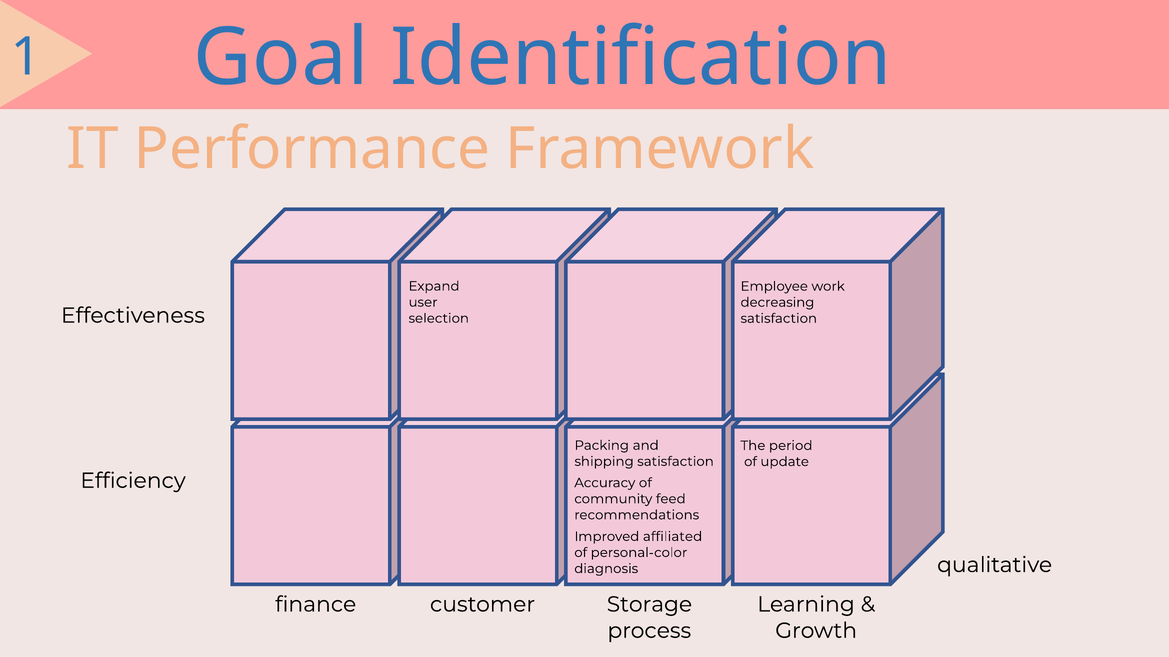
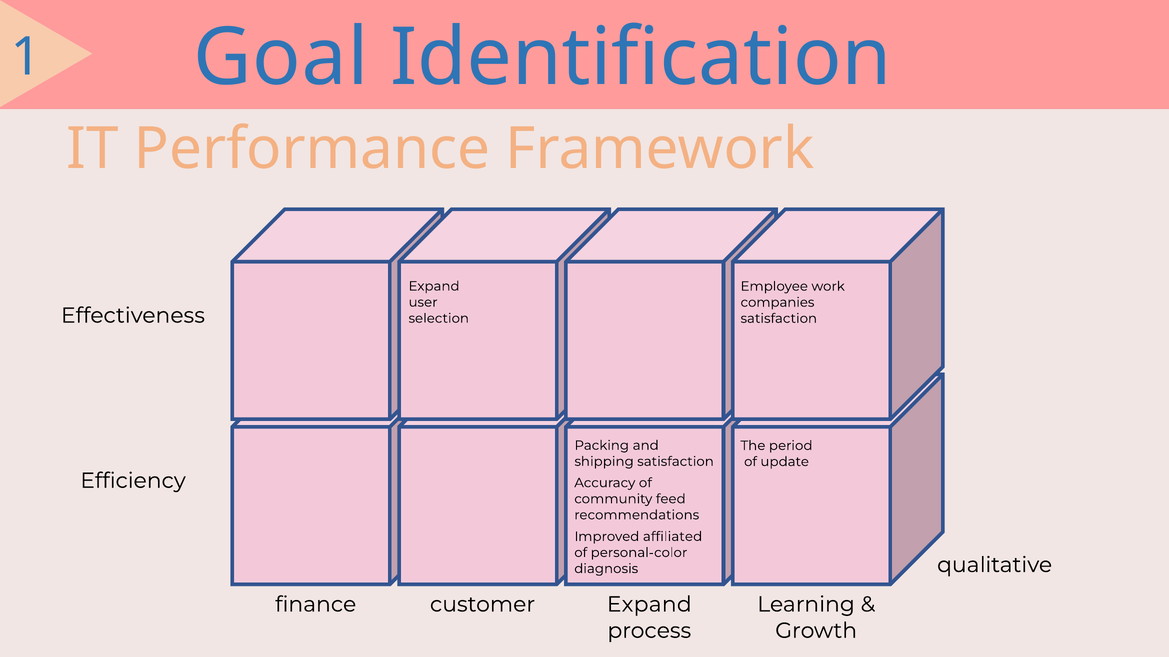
decreasing: decreasing -> companies
customer Storage: Storage -> Expand
